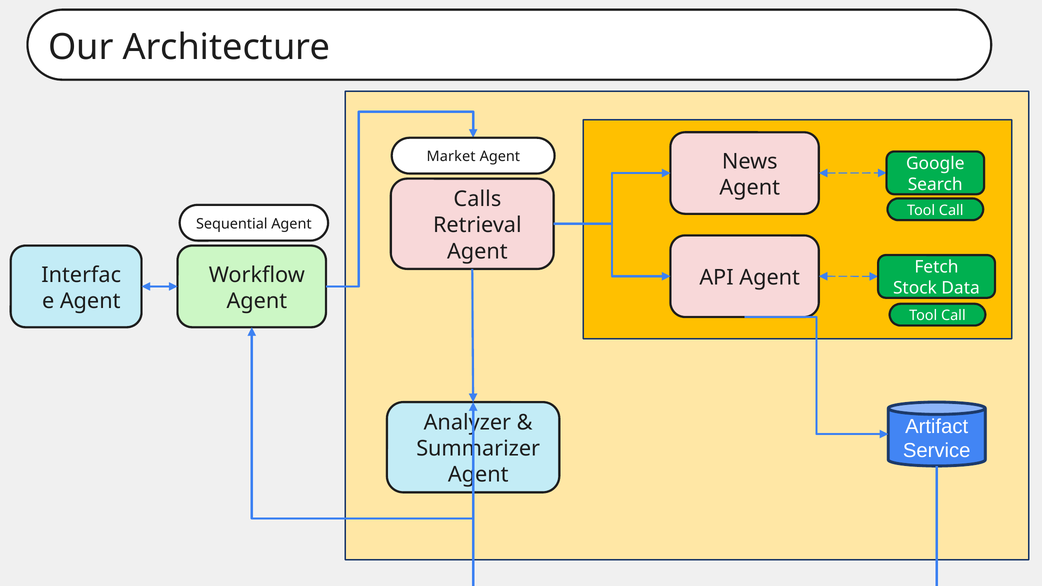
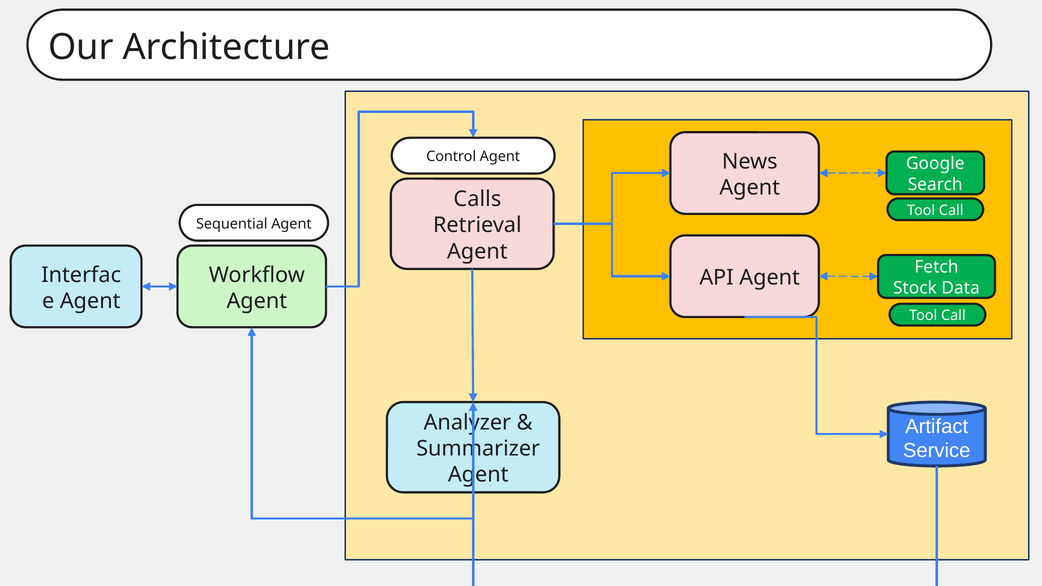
Market: Market -> Control
